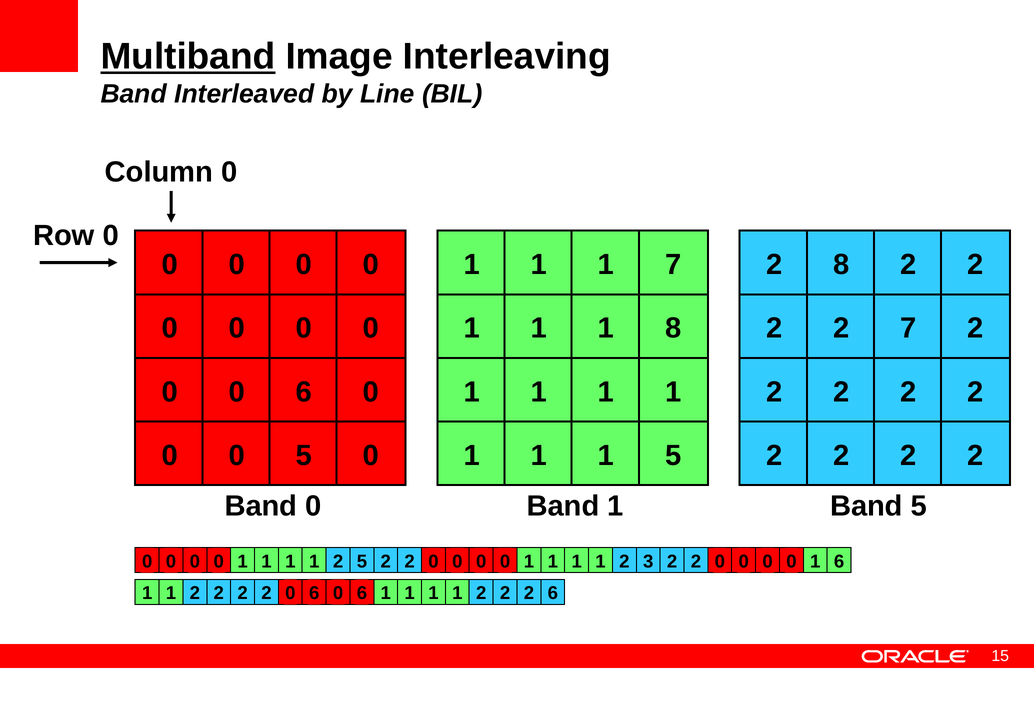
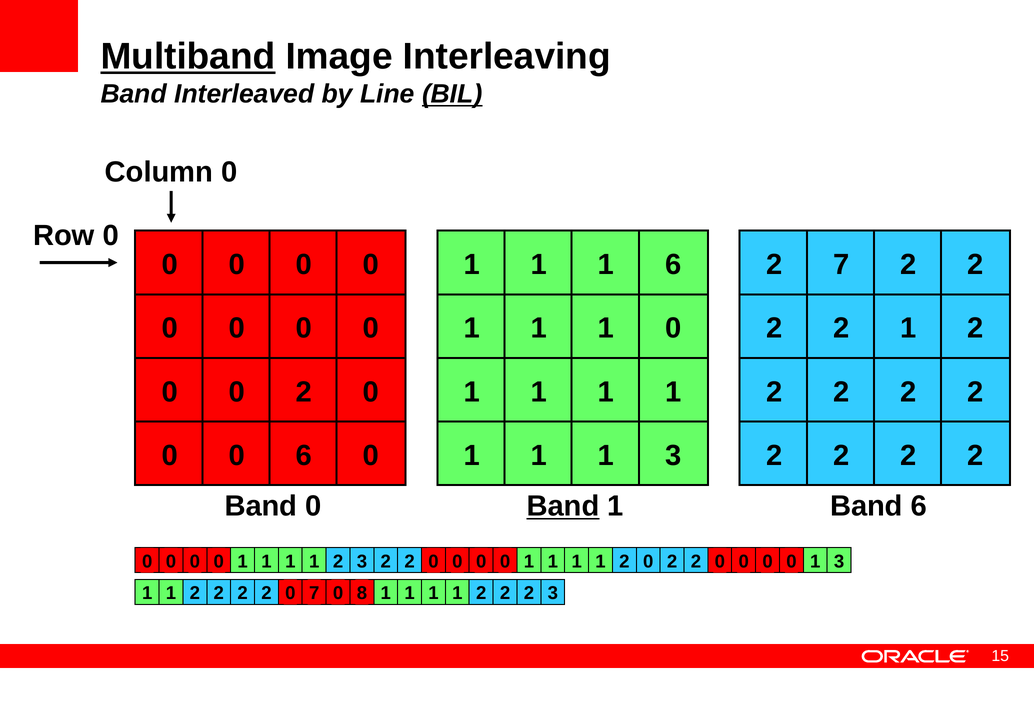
BIL underline: none -> present
1 7: 7 -> 6
2 8: 8 -> 7
1 8: 8 -> 0
2 2 7: 7 -> 1
6 at (304, 392): 6 -> 2
0 5: 5 -> 6
5 at (673, 455): 5 -> 3
Band at (563, 506) underline: none -> present
Band 5: 5 -> 6
2 5: 5 -> 3
3 at (648, 561): 3 -> 0
6 at (839, 561): 6 -> 3
6 at (314, 593): 6 -> 7
6 at (362, 593): 6 -> 8
6 at (553, 593): 6 -> 3
